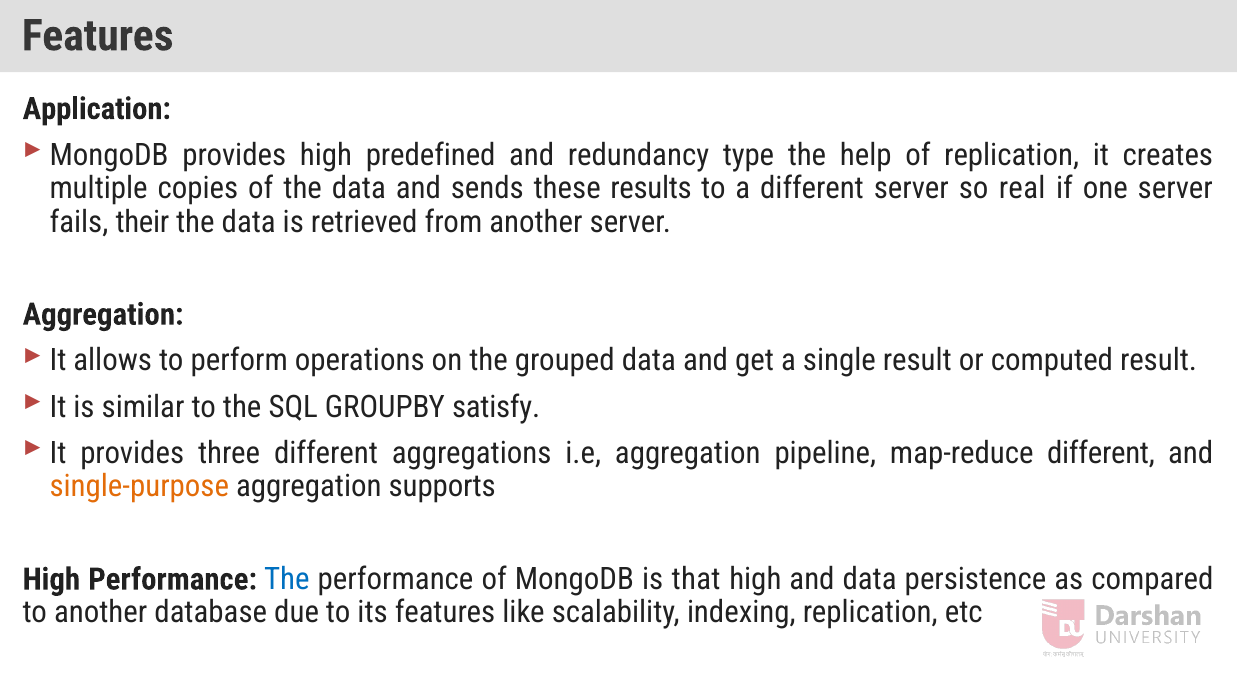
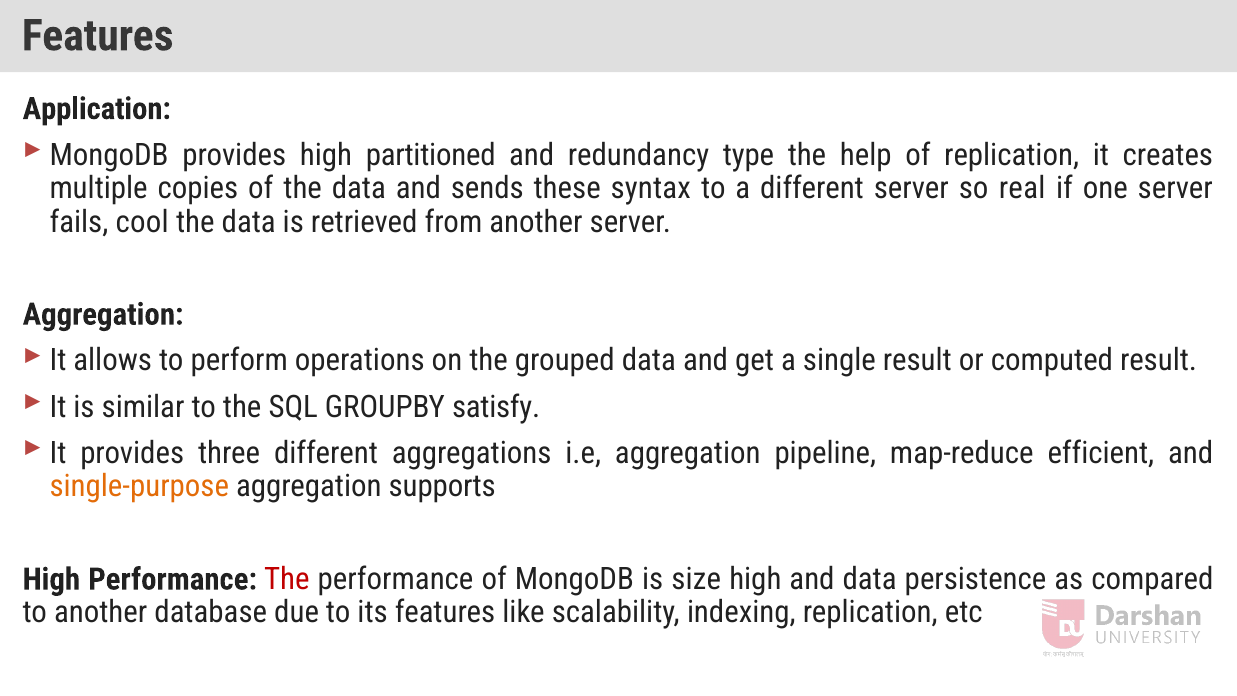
predefined: predefined -> partitioned
results: results -> syntax
their: their -> cool
map-reduce different: different -> efficient
The at (287, 579) colour: blue -> red
that: that -> size
